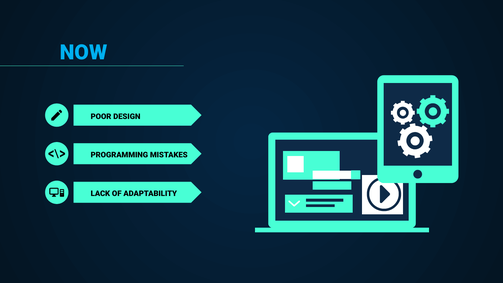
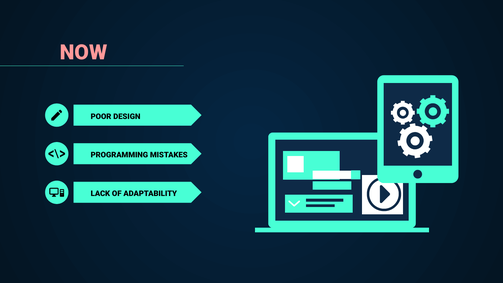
NOW colour: light blue -> pink
